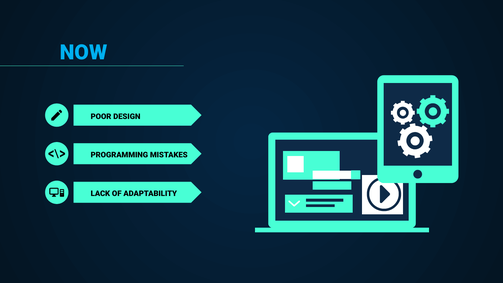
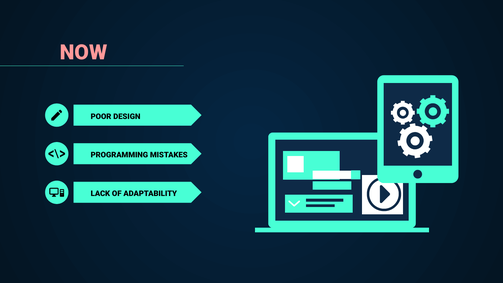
NOW colour: light blue -> pink
